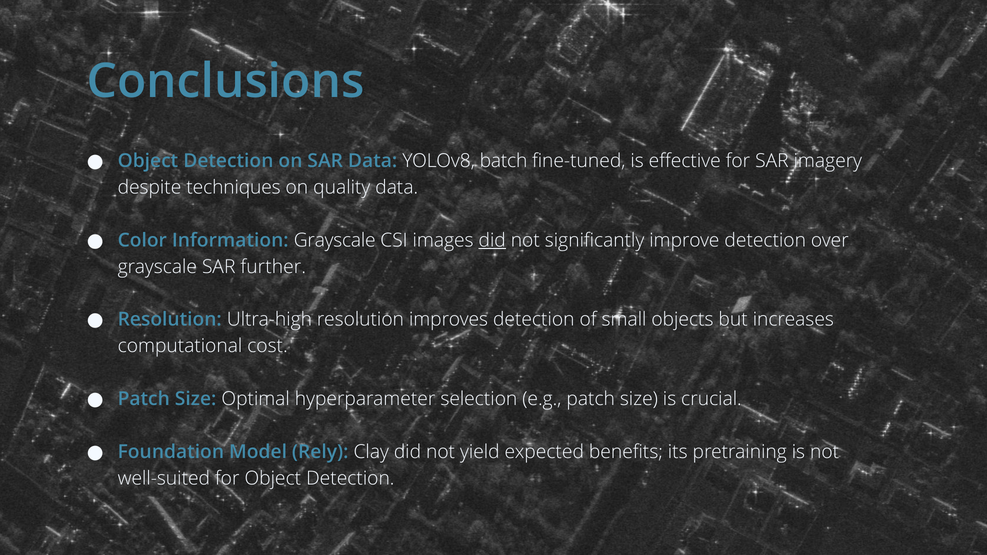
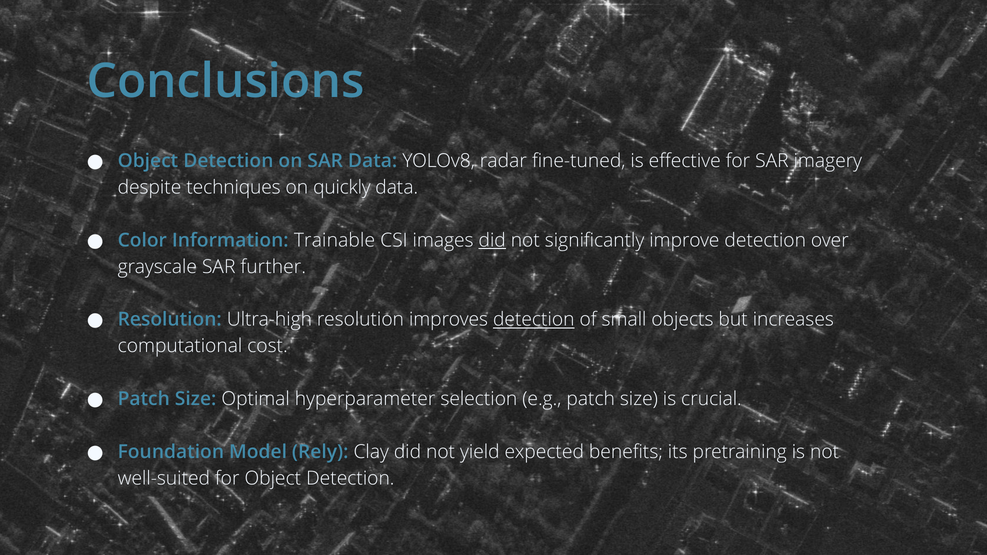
batch: batch -> radar
quality: quality -> quickly
Information Grayscale: Grayscale -> Trainable
detection at (534, 320) underline: none -> present
